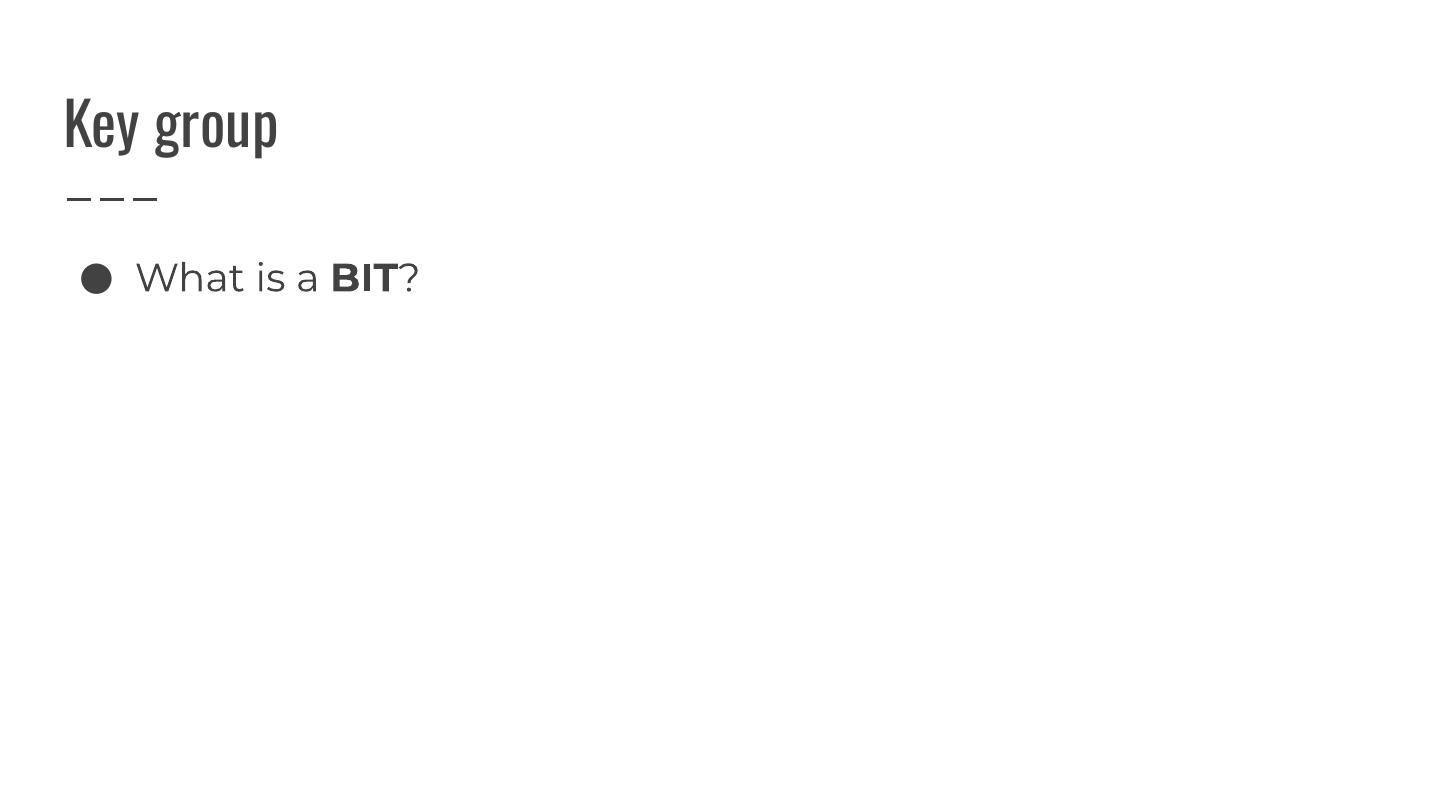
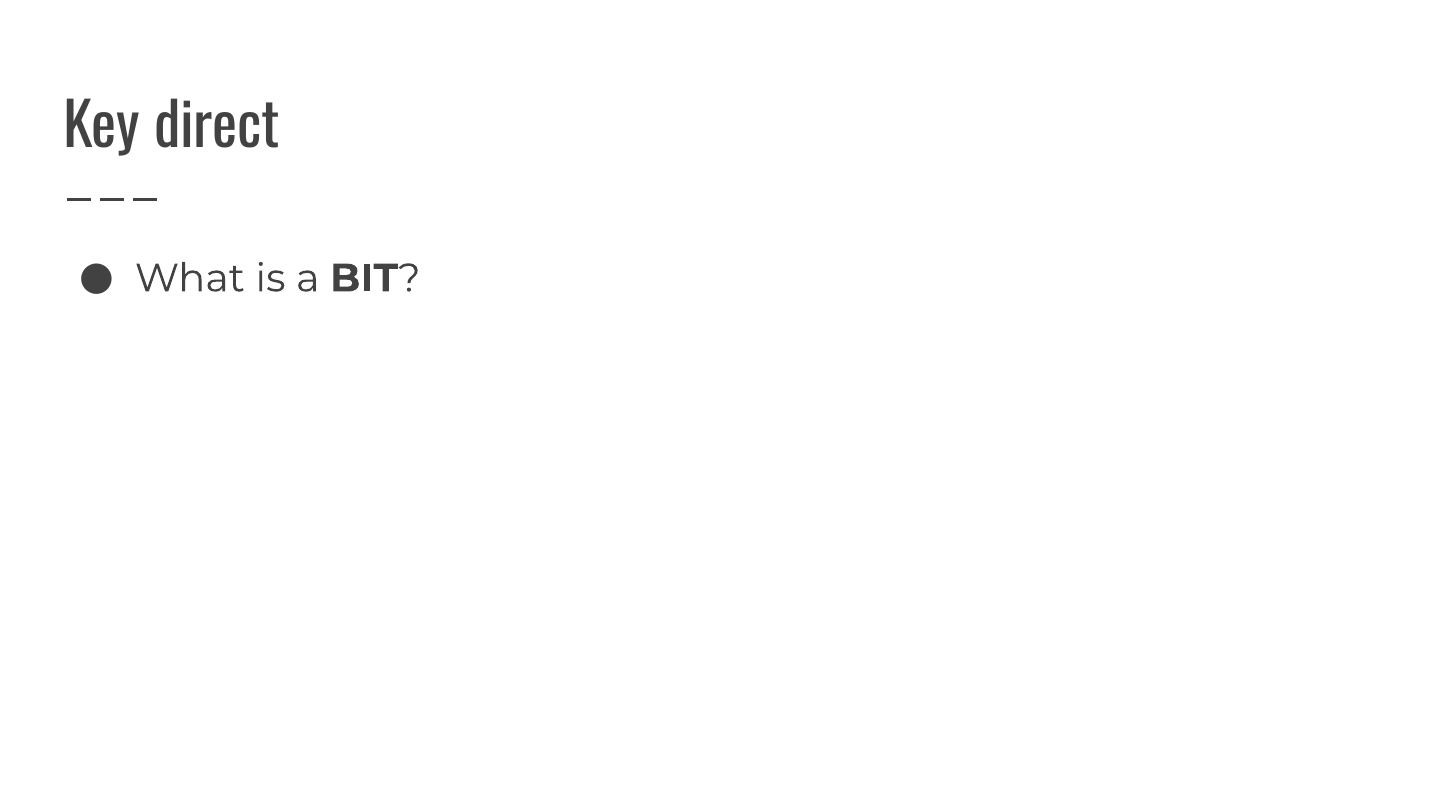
Key group: group -> direct
